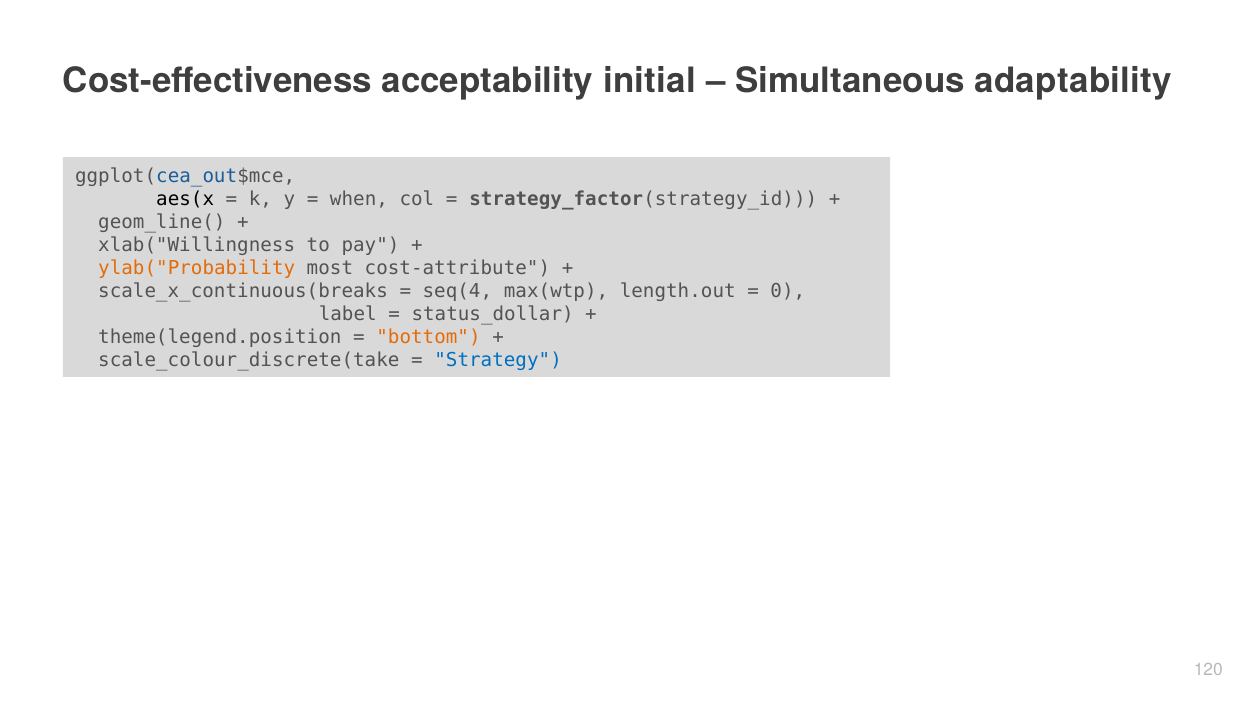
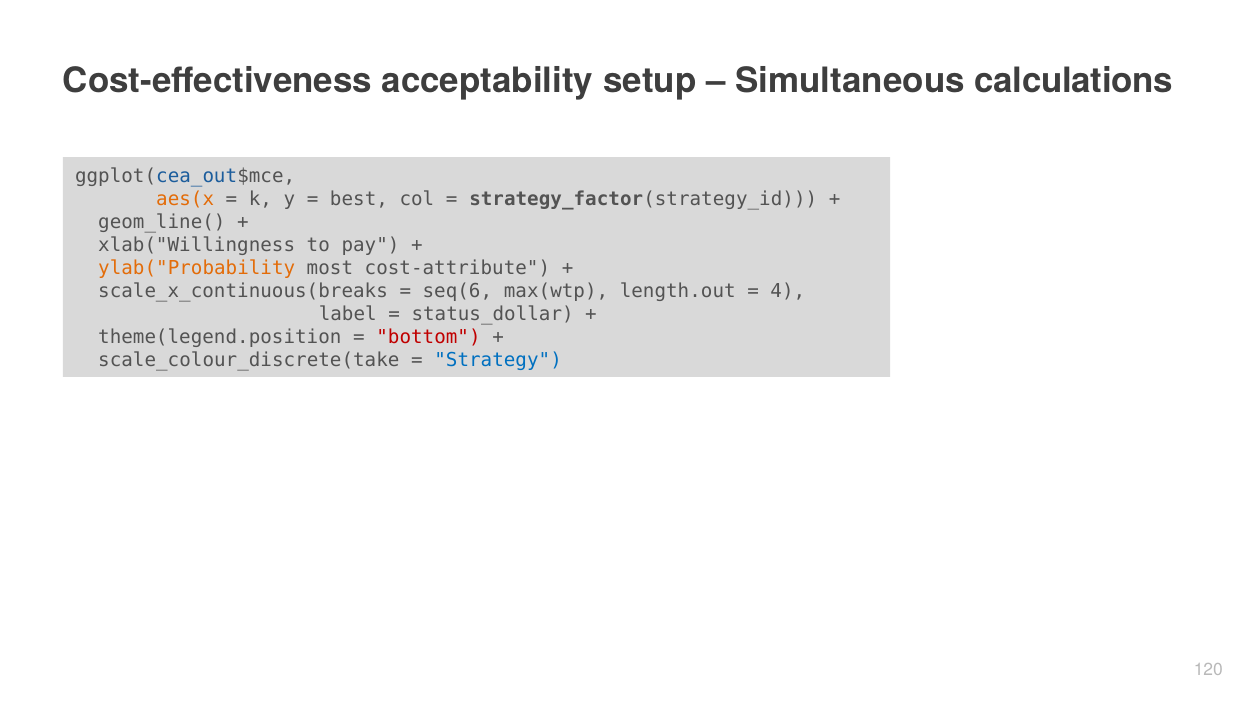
initial: initial -> setup
adaptability: adaptability -> calculations
aes(x colour: black -> orange
when: when -> best
seq(4: seq(4 -> seq(6
0: 0 -> 4
bottom colour: orange -> red
